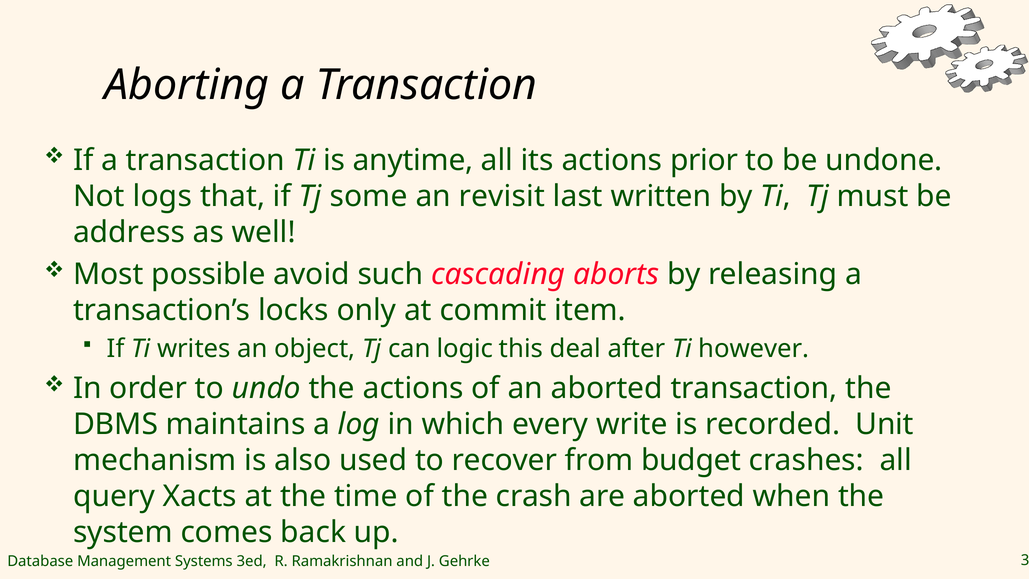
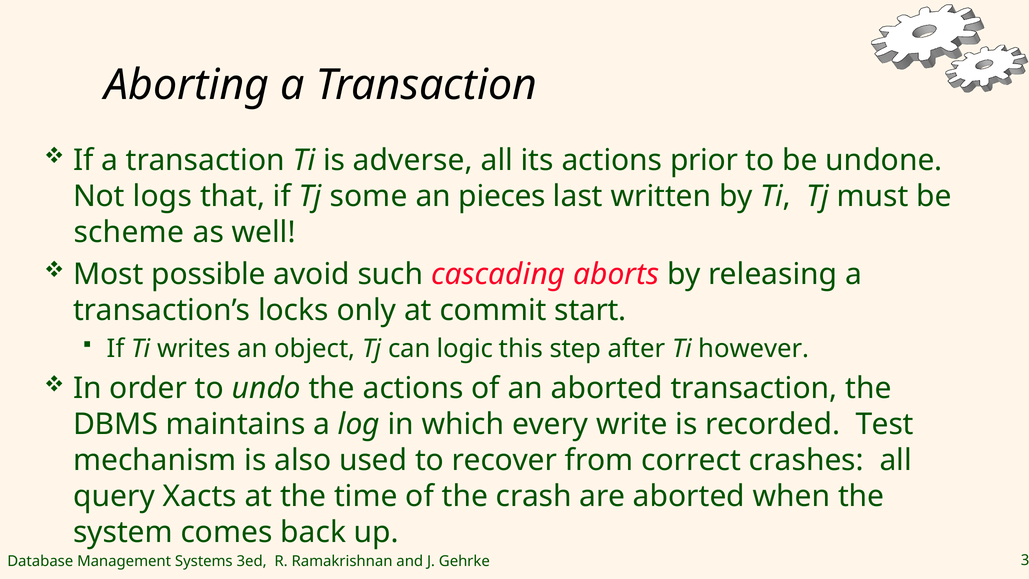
anytime: anytime -> adverse
revisit: revisit -> pieces
address: address -> scheme
item: item -> start
deal: deal -> step
Unit: Unit -> Test
budget: budget -> correct
